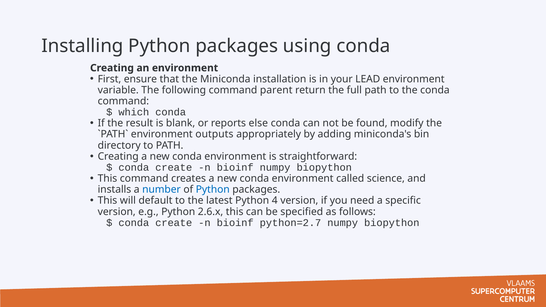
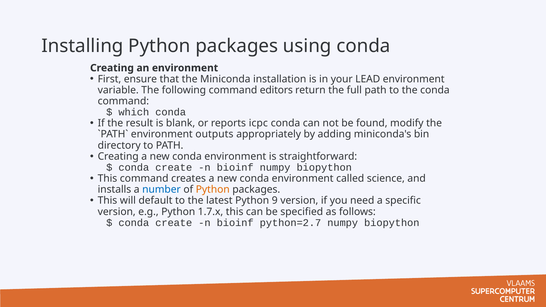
parent: parent -> editors
else: else -> icpc
Python at (213, 190) colour: blue -> orange
4: 4 -> 9
2.6.x: 2.6.x -> 1.7.x
